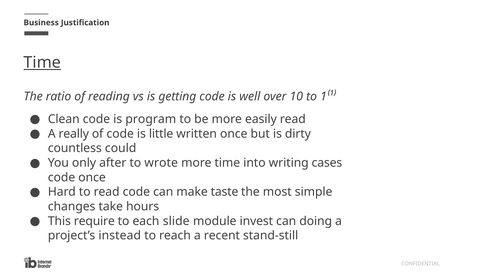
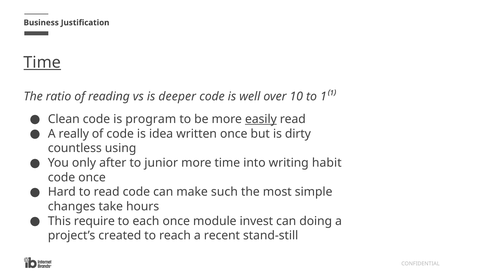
getting: getting -> deeper
easily underline: none -> present
little: little -> idea
could: could -> using
wrote: wrote -> junior
cases: cases -> habit
taste: taste -> such
each slide: slide -> once
instead: instead -> created
